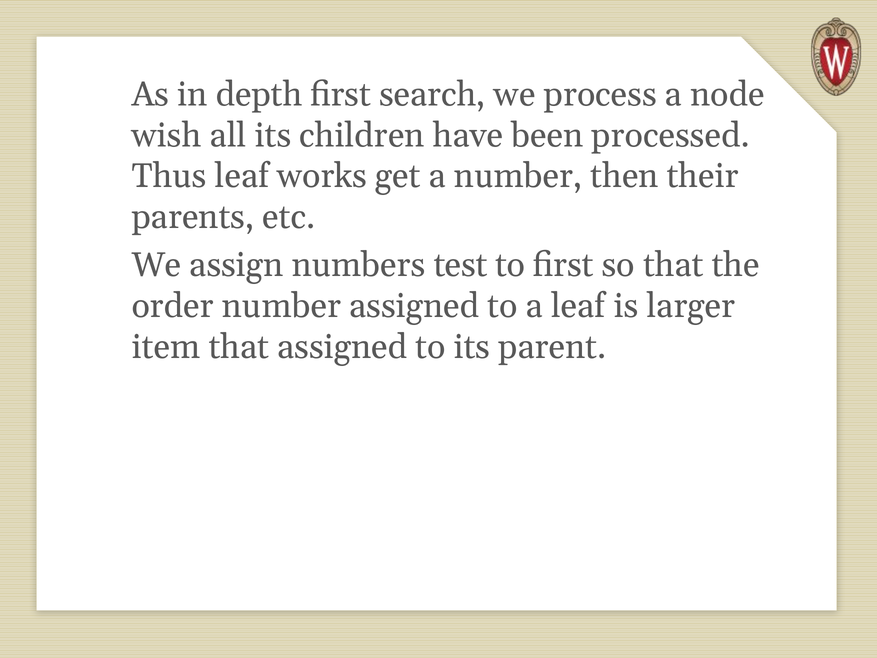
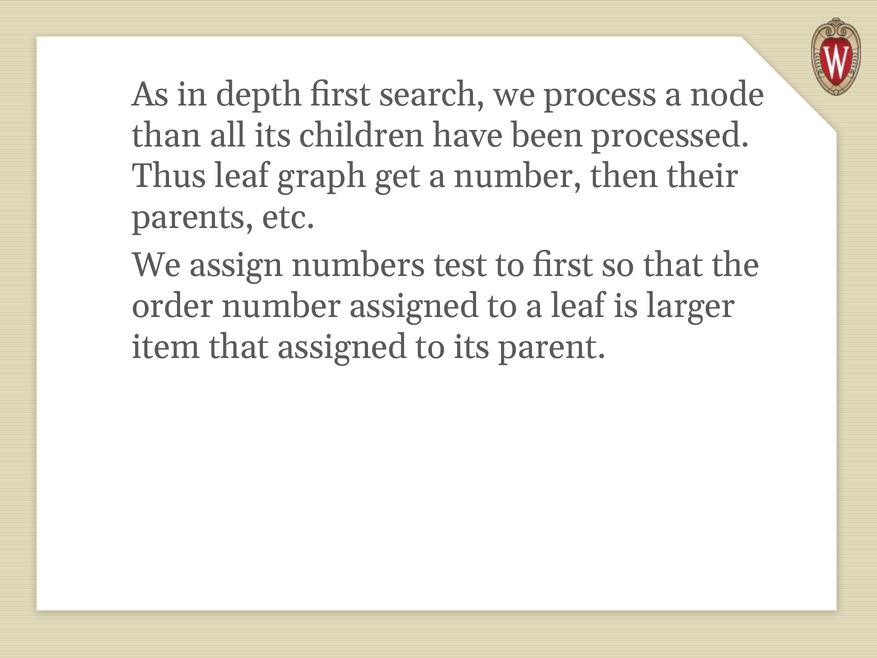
wish: wish -> than
works: works -> graph
